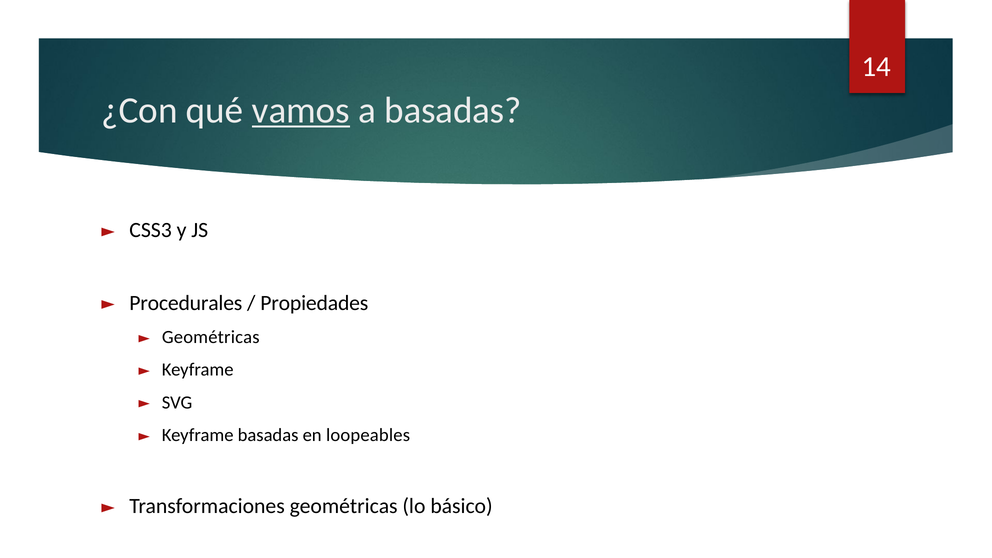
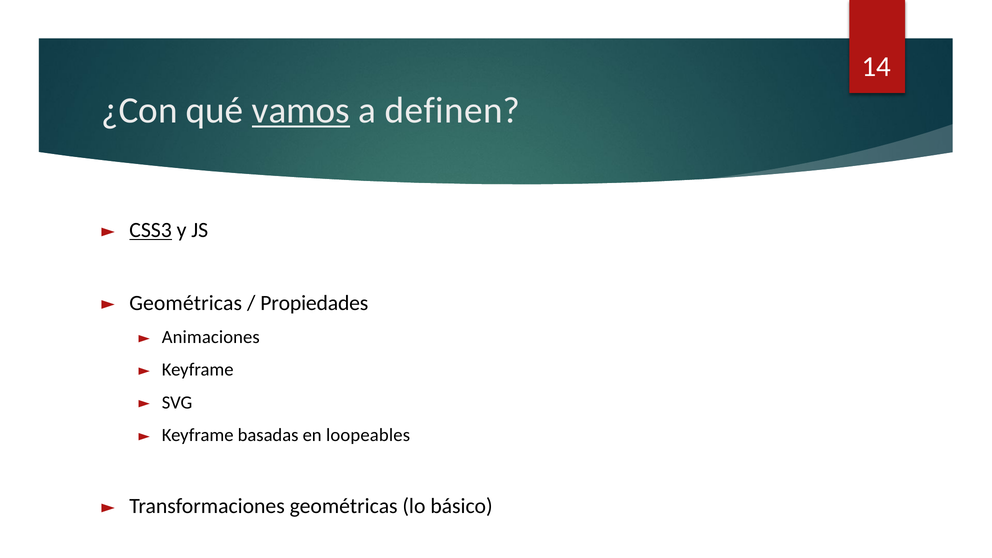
a basadas: basadas -> definen
CSS3 underline: none -> present
Procedurales at (186, 303): Procedurales -> Geométricas
Geométricas at (211, 337): Geométricas -> Animaciones
